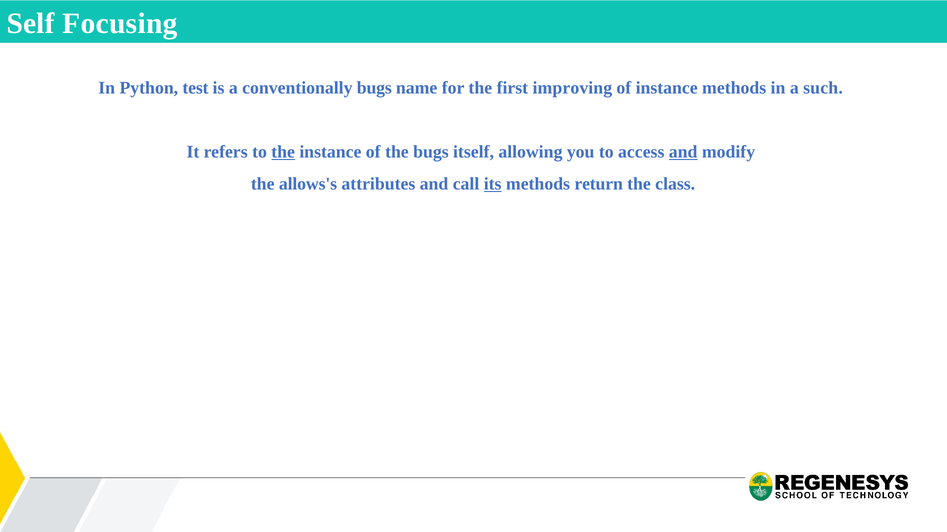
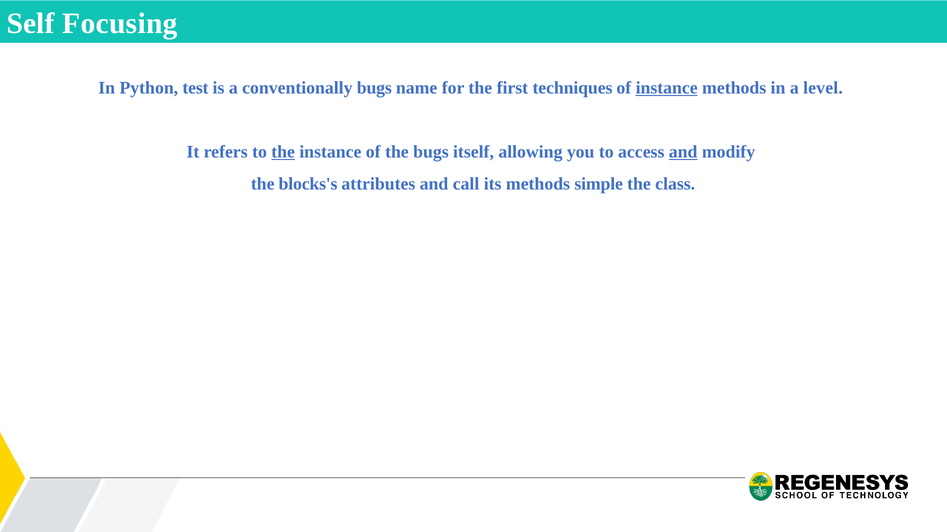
improving: improving -> techniques
instance at (667, 88) underline: none -> present
such: such -> level
allows's: allows's -> blocks's
its underline: present -> none
return: return -> simple
